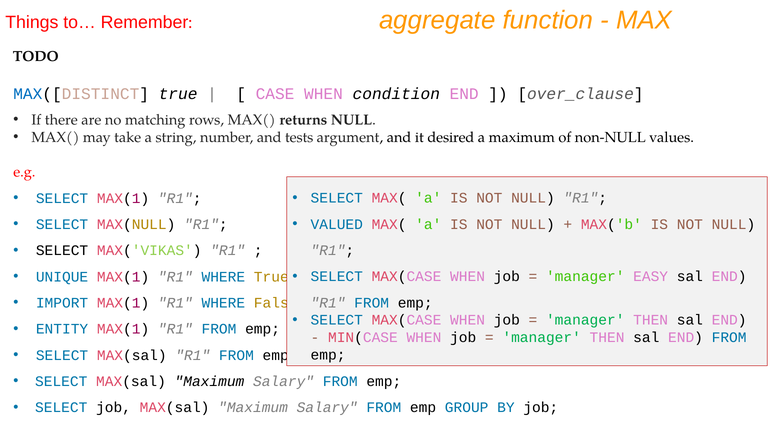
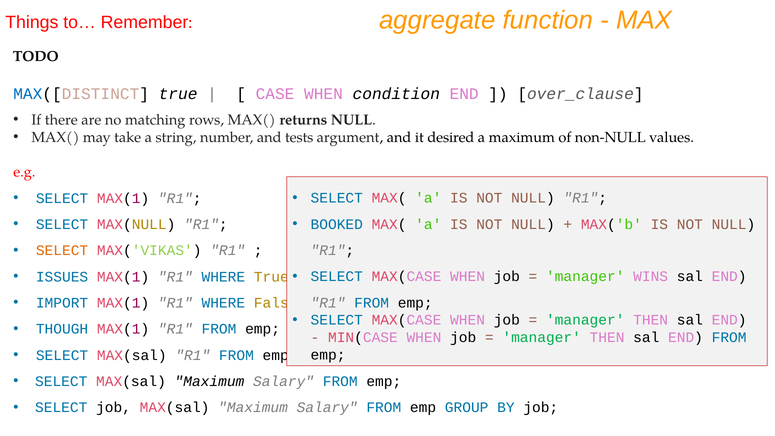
VALUED: VALUED -> BOOKED
SELECT at (62, 251) colour: black -> orange
EASY: EASY -> WINS
UNIQUE: UNIQUE -> ISSUES
ENTITY: ENTITY -> THOUGH
